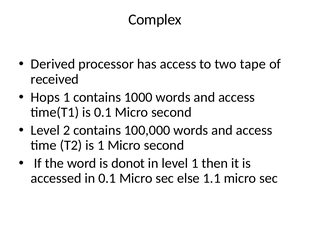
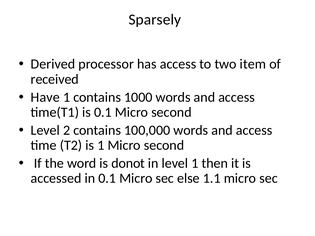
Complex: Complex -> Sparsely
tape: tape -> item
Hops: Hops -> Have
